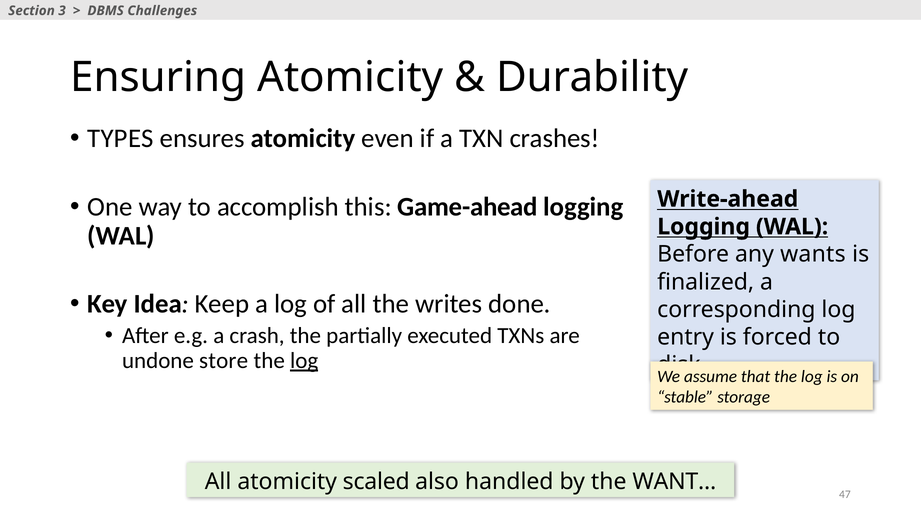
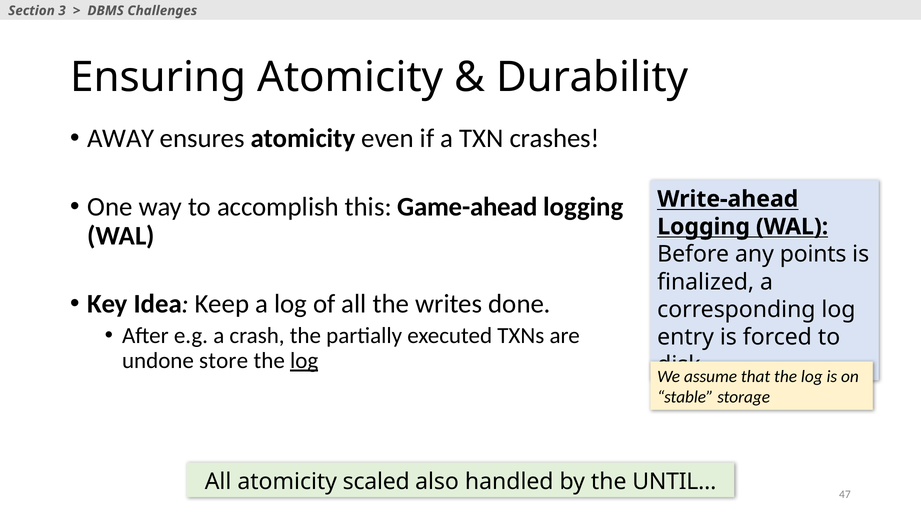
TYPES: TYPES -> AWAY
wants: wants -> points
WANT…: WANT… -> UNTIL…
